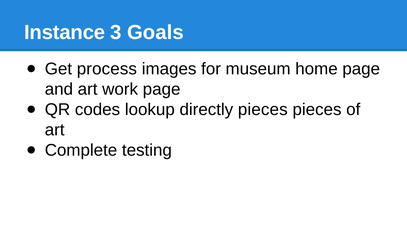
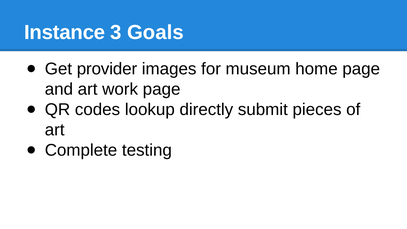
process: process -> provider
directly pieces: pieces -> submit
